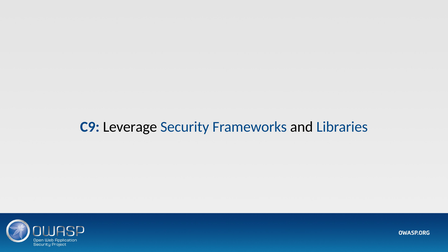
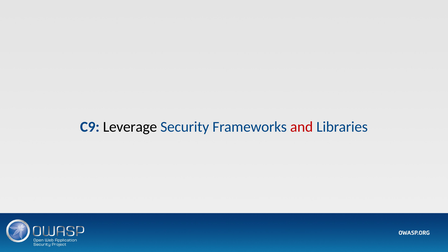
and colour: black -> red
